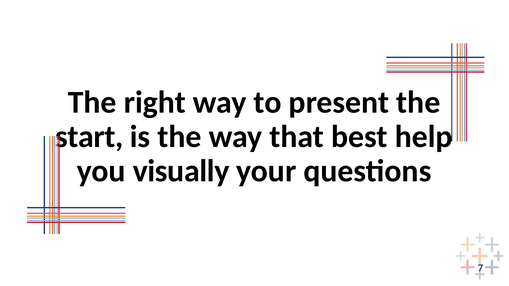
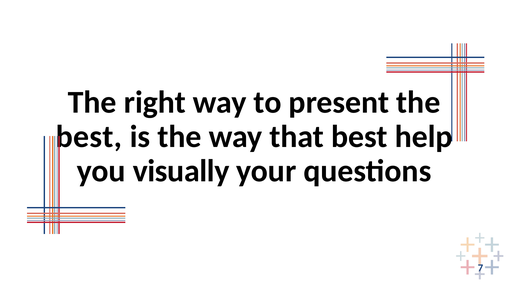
start at (89, 137): start -> best
